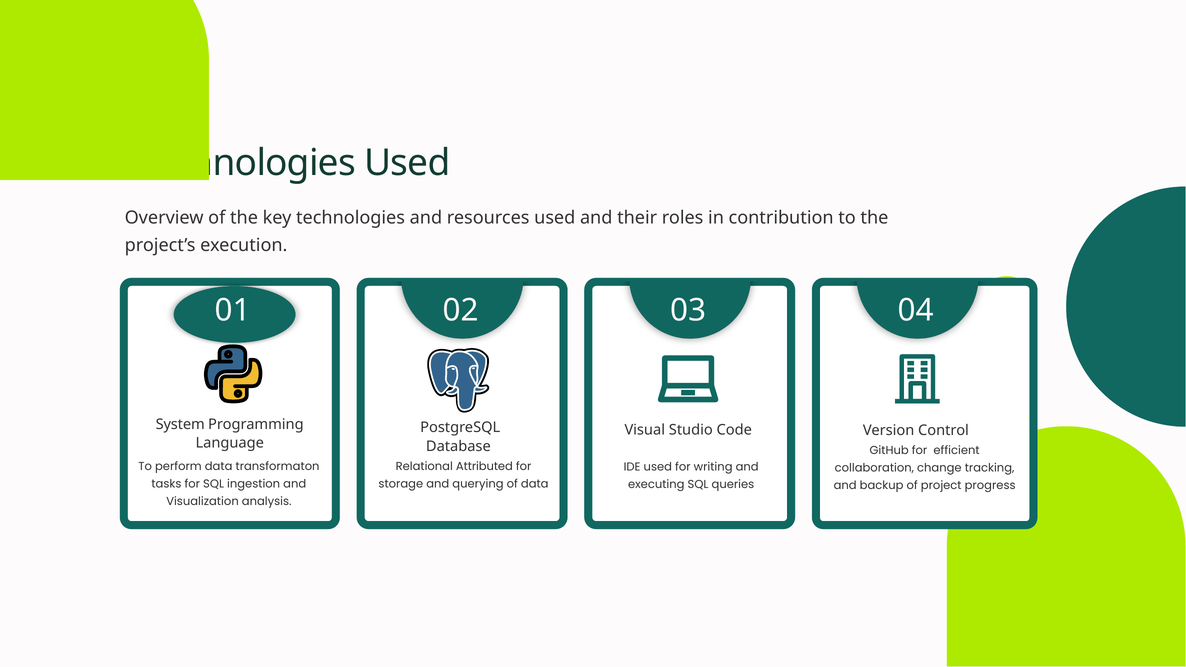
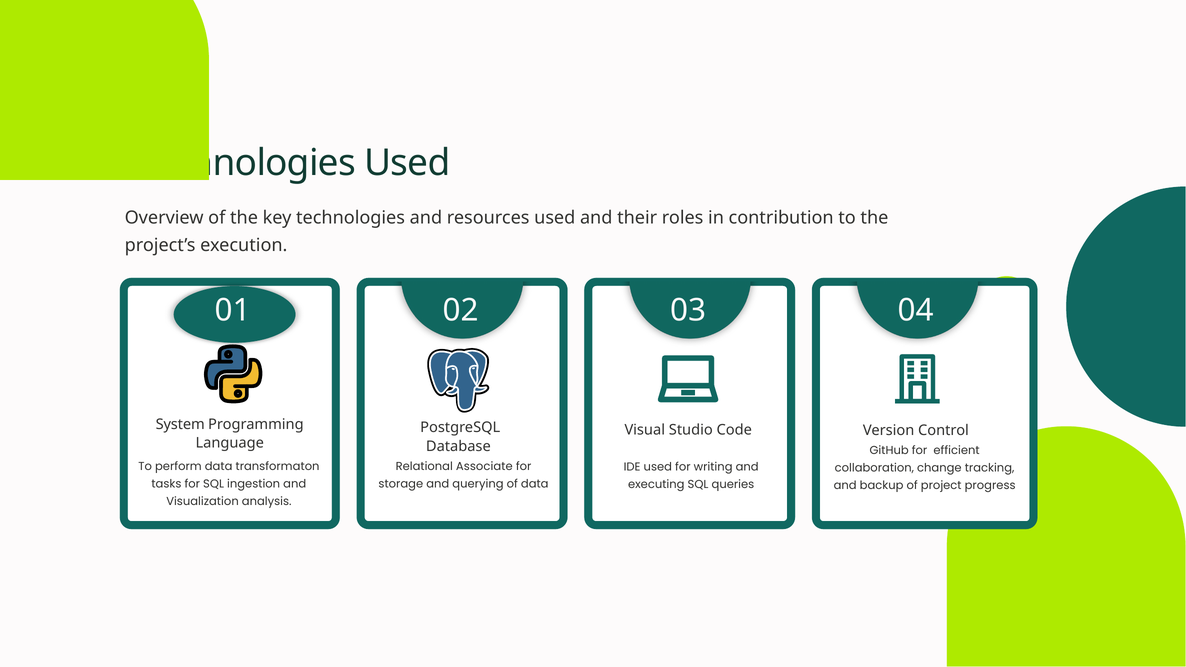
Attributed: Attributed -> Associate
